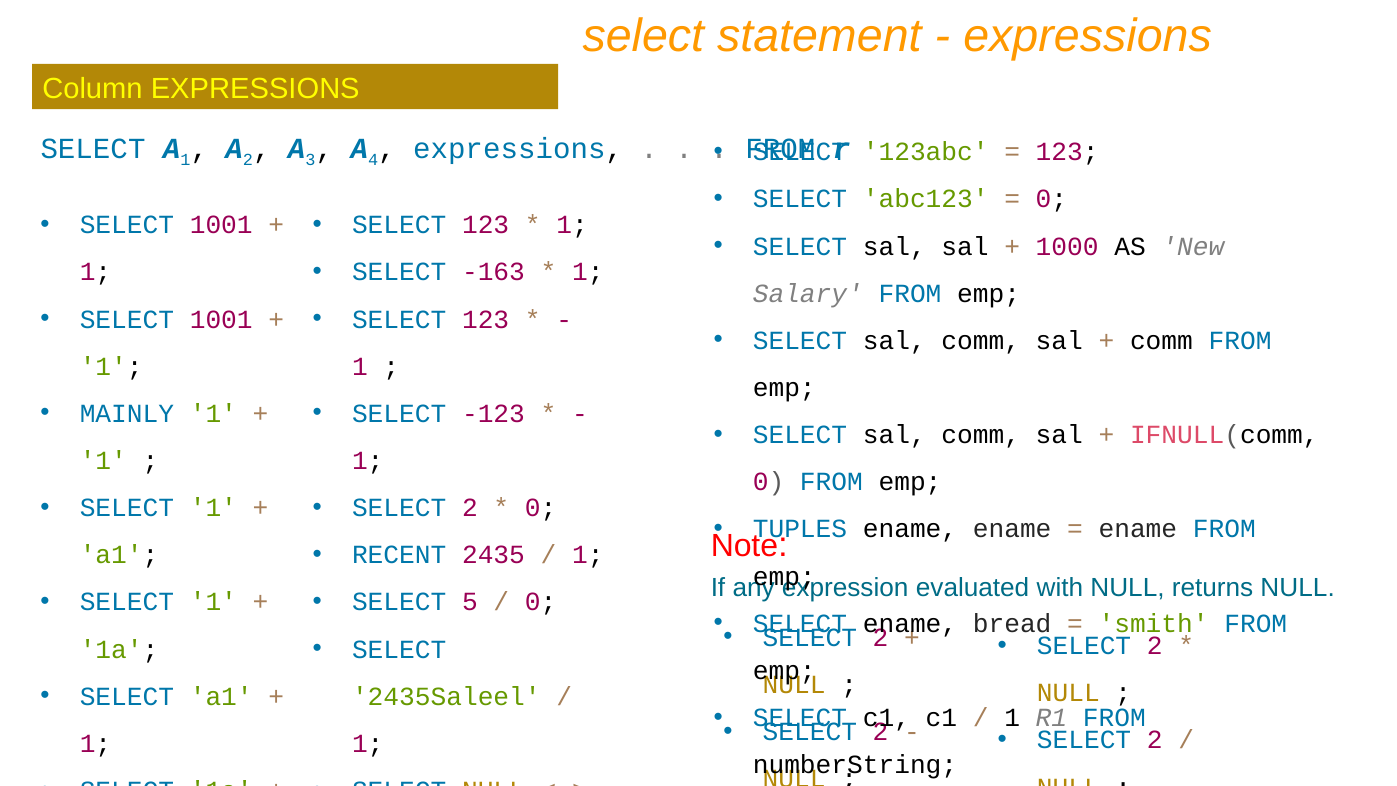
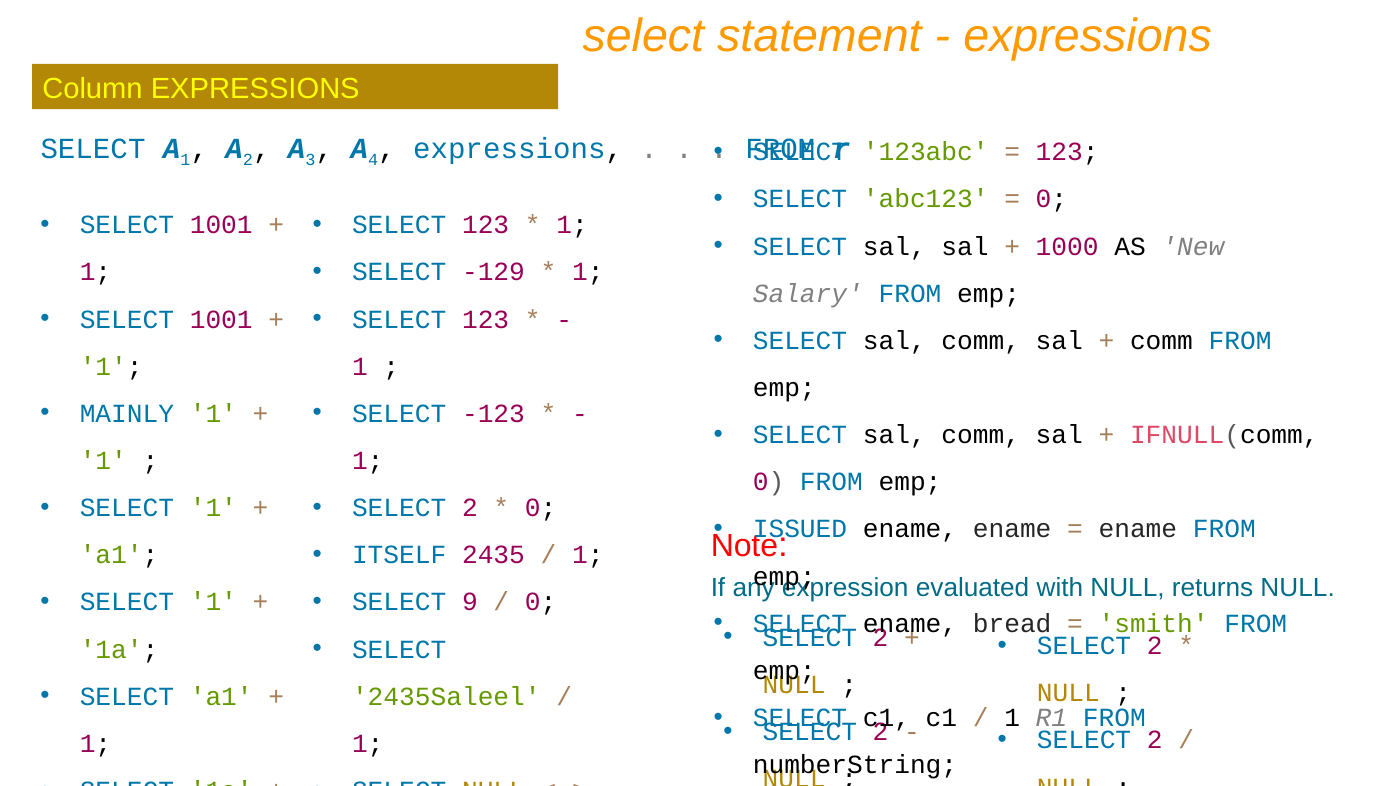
-163: -163 -> -129
TUPLES: TUPLES -> ISSUED
RECENT: RECENT -> ITSELF
5: 5 -> 9
